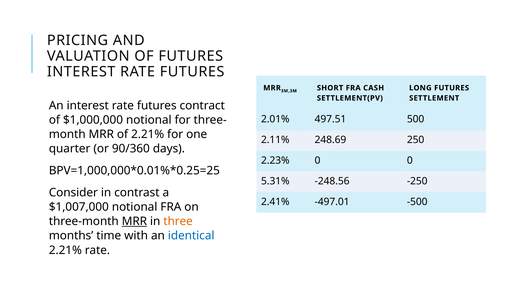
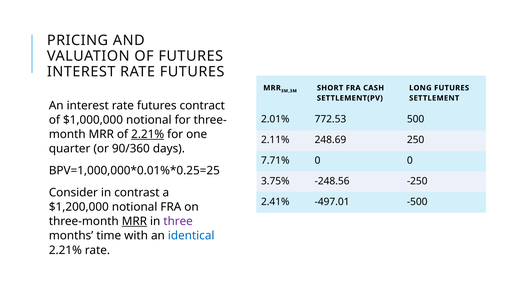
497.51: 497.51 -> 772.53
2.21% at (148, 135) underline: none -> present
2.23%: 2.23% -> 7.71%
5.31%: 5.31% -> 3.75%
$1,007,000: $1,007,000 -> $1,200,000
three colour: orange -> purple
